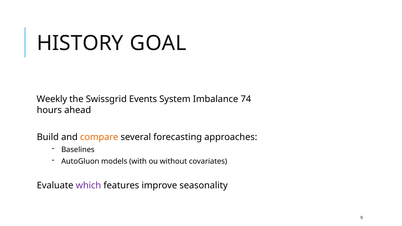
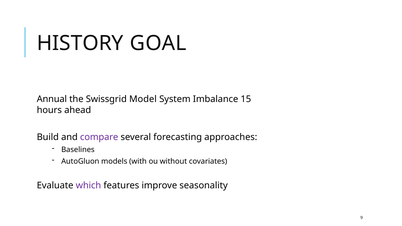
Weekly: Weekly -> Annual
Events: Events -> Model
74: 74 -> 15
compare colour: orange -> purple
